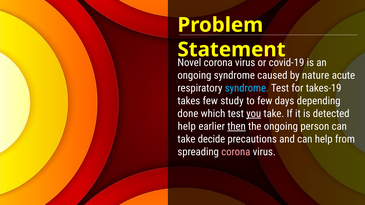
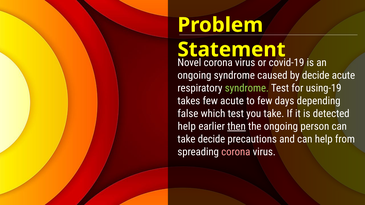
by nature: nature -> decide
syndrome at (247, 88) colour: light blue -> light green
takes-19: takes-19 -> using-19
few study: study -> acute
done: done -> false
you underline: present -> none
